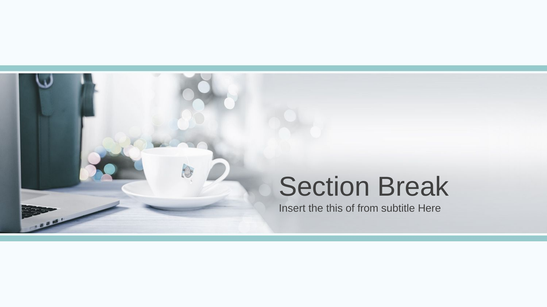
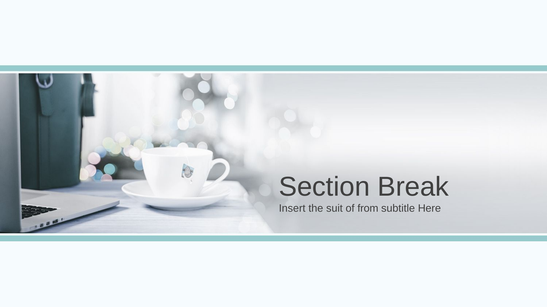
this: this -> suit
